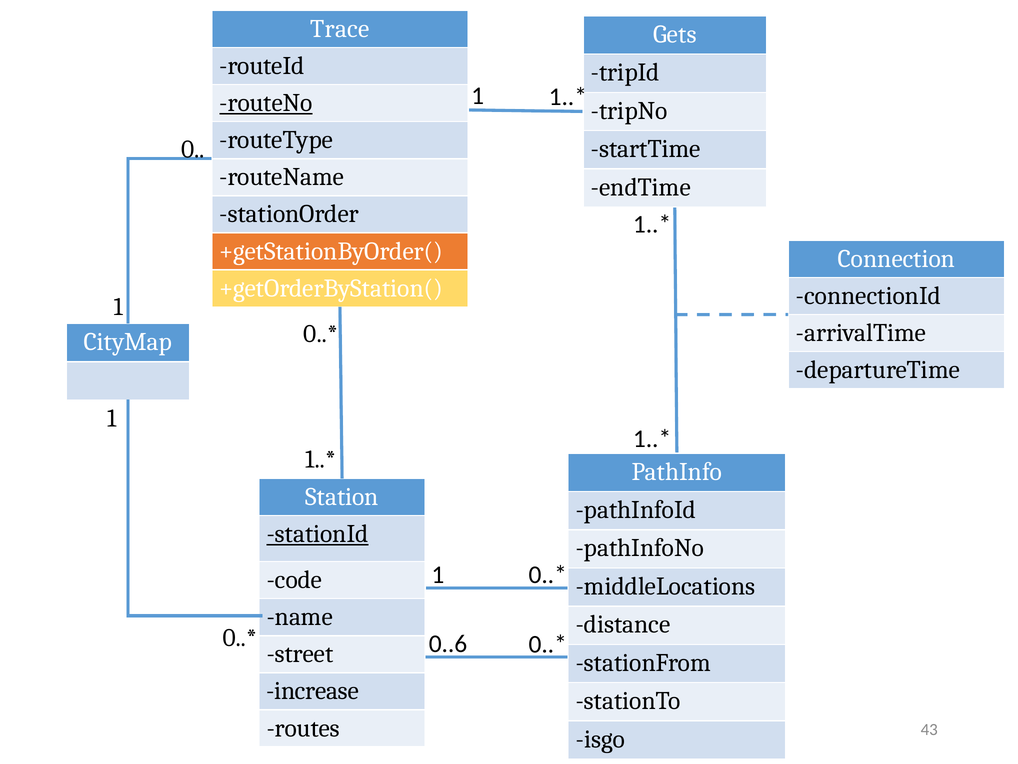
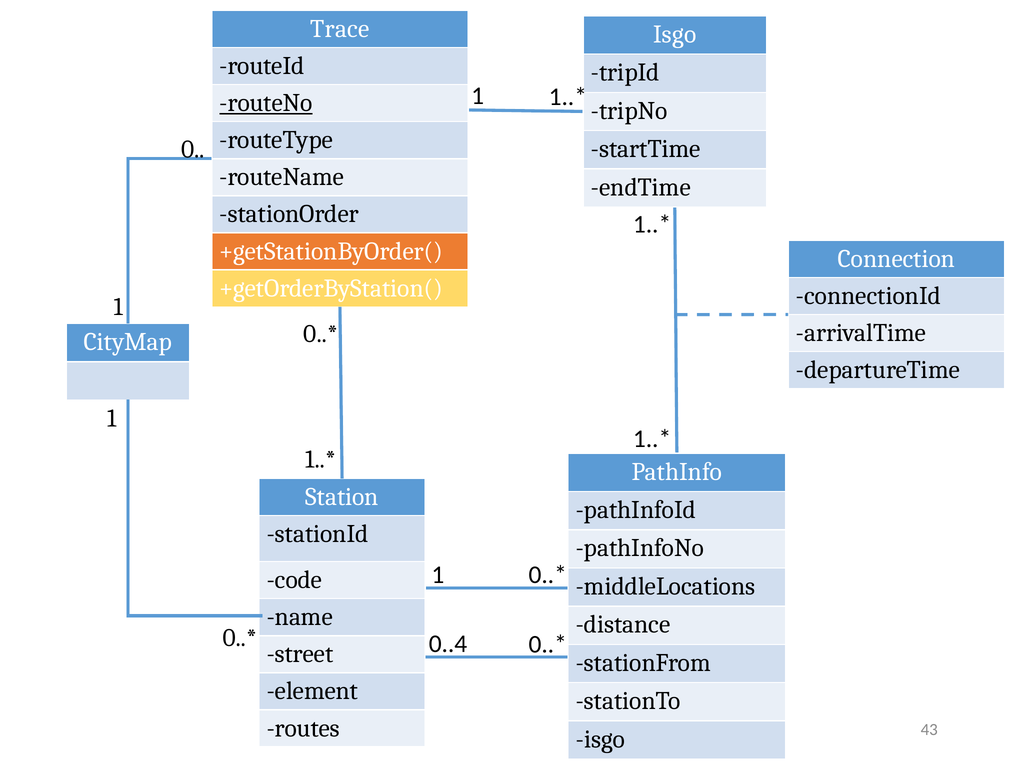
Gets at (675, 34): Gets -> Isgo
stationId underline: present -> none
0..6: 0..6 -> 0..4
increase: increase -> element
